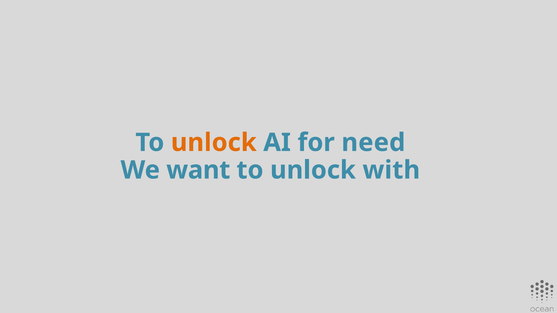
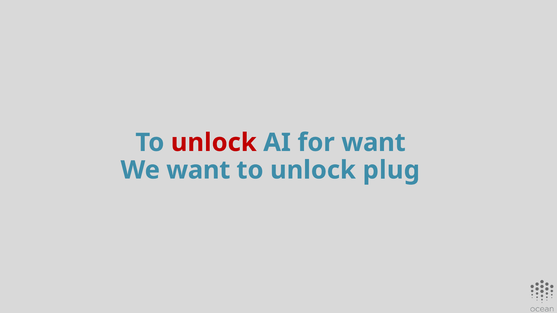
unlock at (214, 143) colour: orange -> red
for need: need -> want
with: with -> plug
